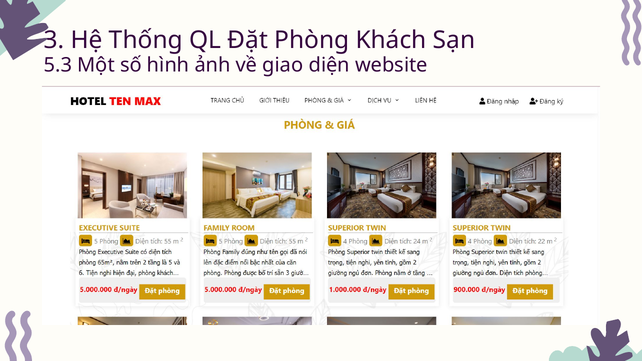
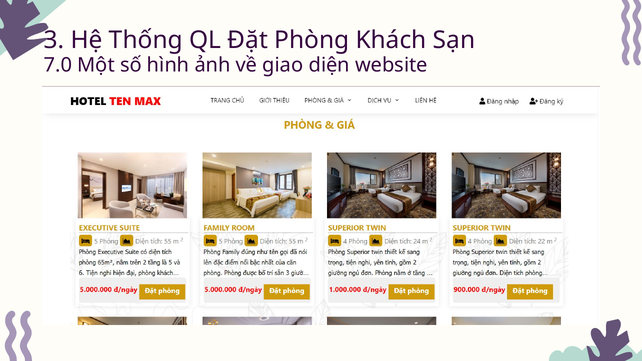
5.3: 5.3 -> 7.0
